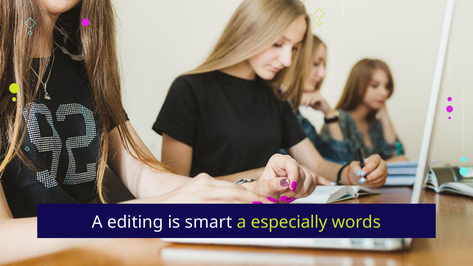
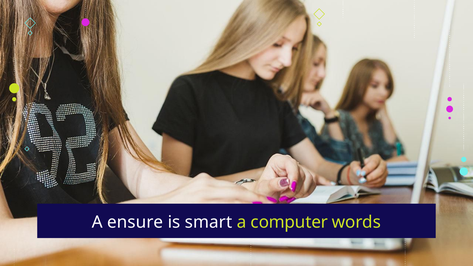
editing: editing -> ensure
especially: especially -> computer
